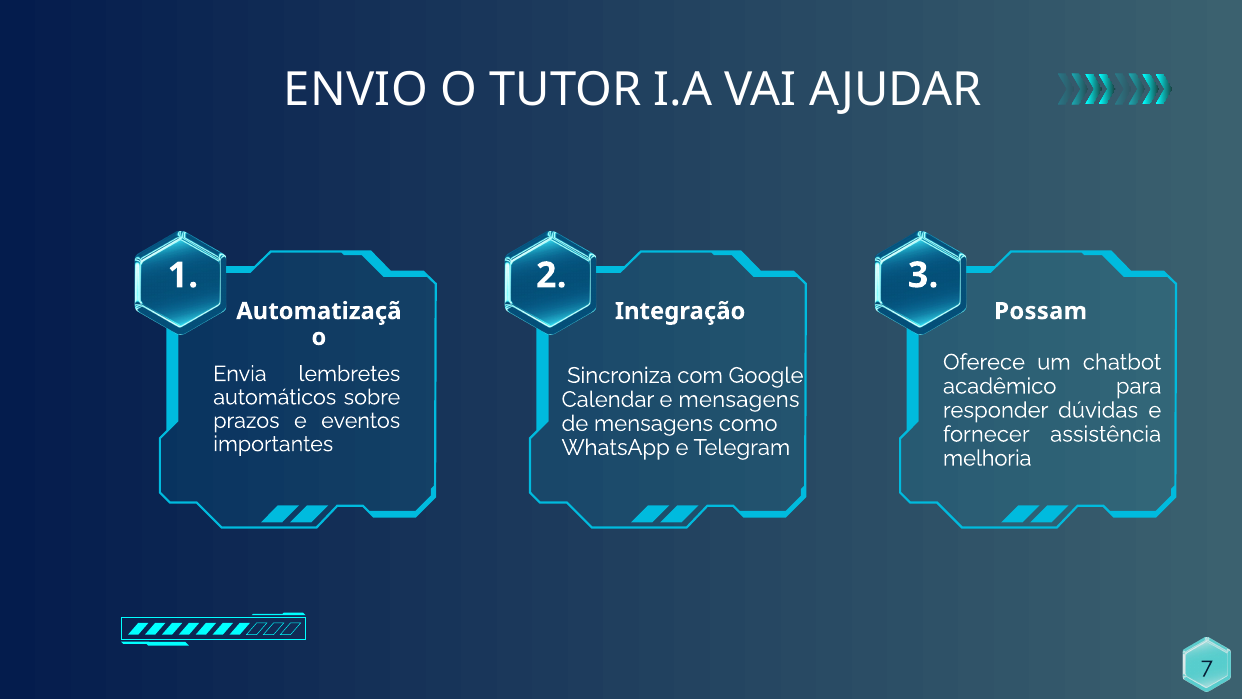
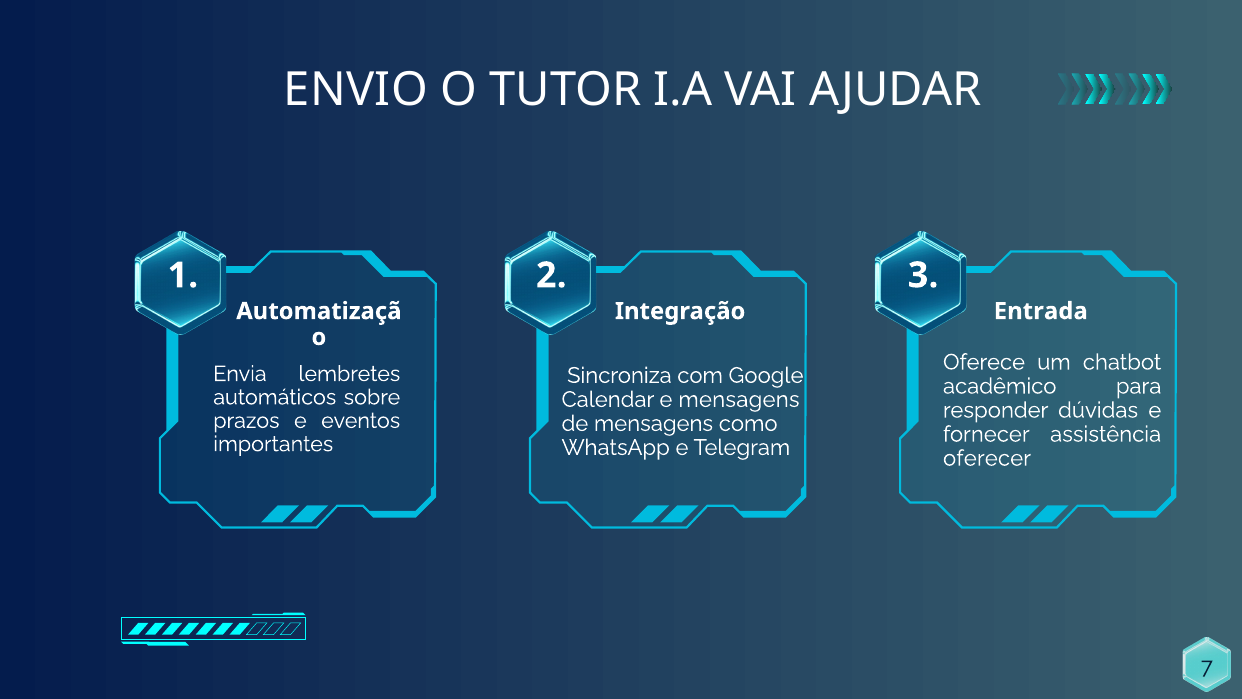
Possam: Possam -> Entrada
melhoria: melhoria -> oferecer
